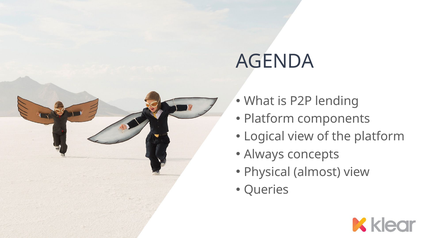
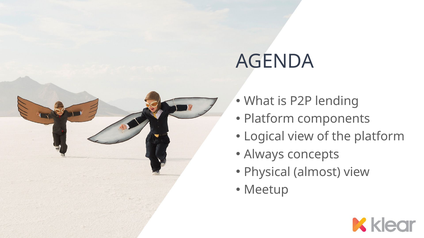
Queries: Queries -> Meetup
